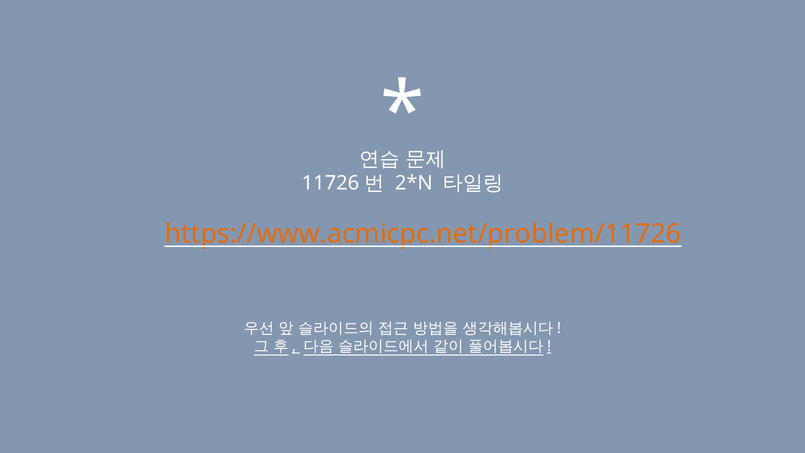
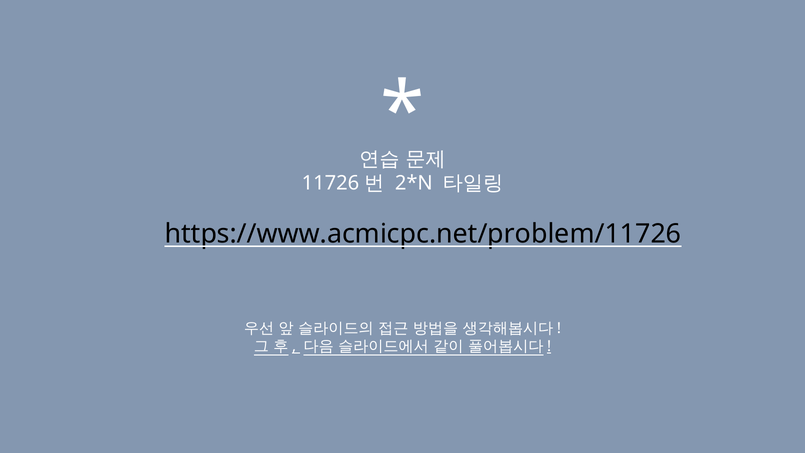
https://www.acmicpc.net/problem/11726 colour: orange -> black
